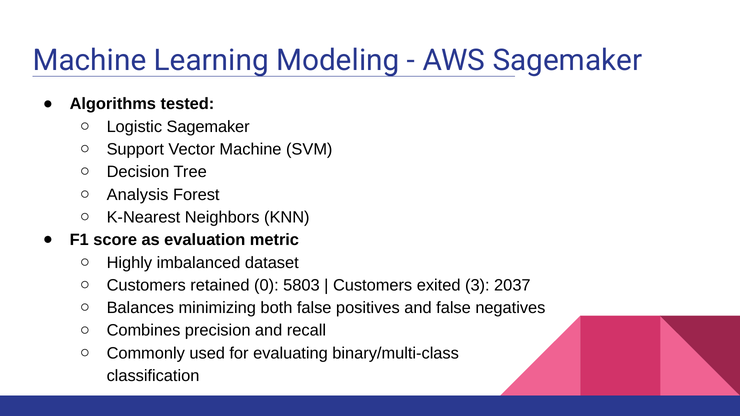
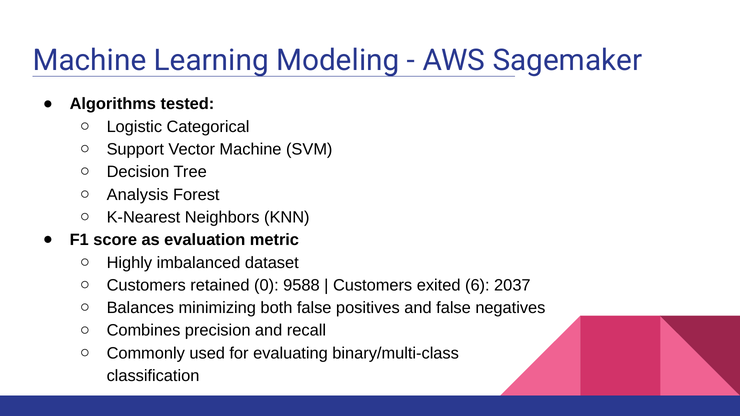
Logistic Sagemaker: Sagemaker -> Categorical
5803: 5803 -> 9588
3: 3 -> 6
